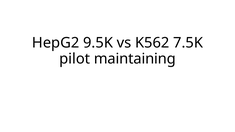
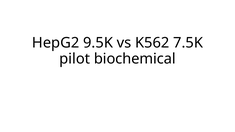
maintaining: maintaining -> biochemical
